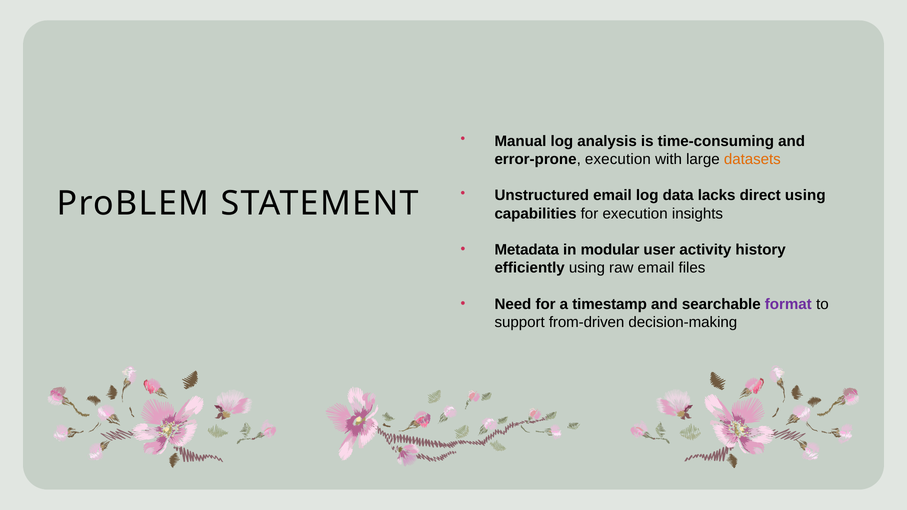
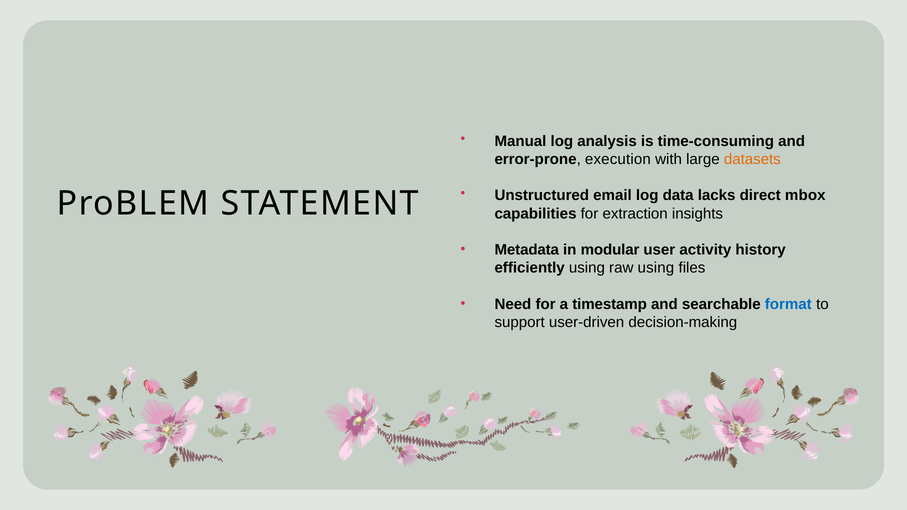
direct using: using -> mbox
for execution: execution -> extraction
raw email: email -> using
format colour: purple -> blue
from-driven: from-driven -> user-driven
